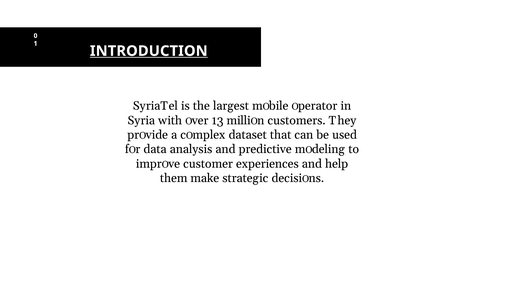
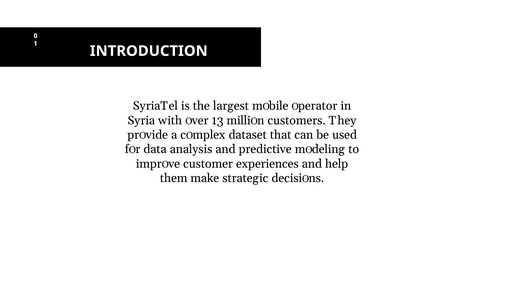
INTRODUCTION underline: present -> none
